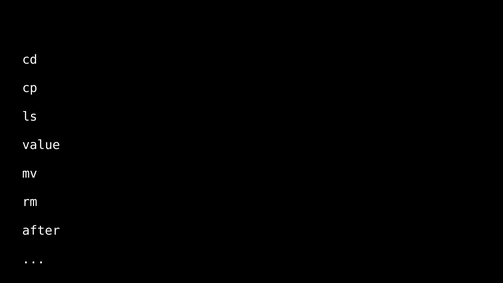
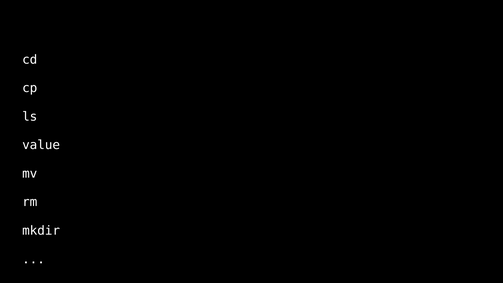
after: after -> mkdir
